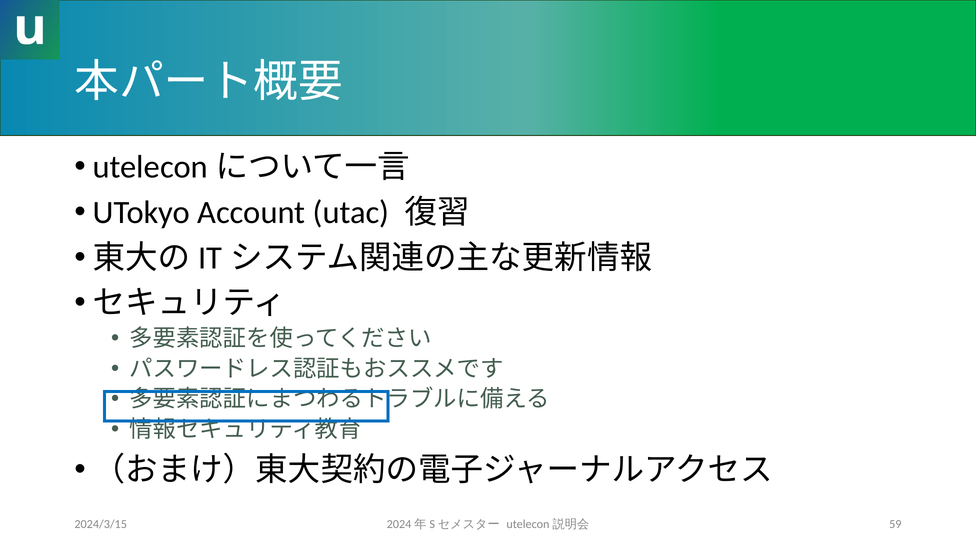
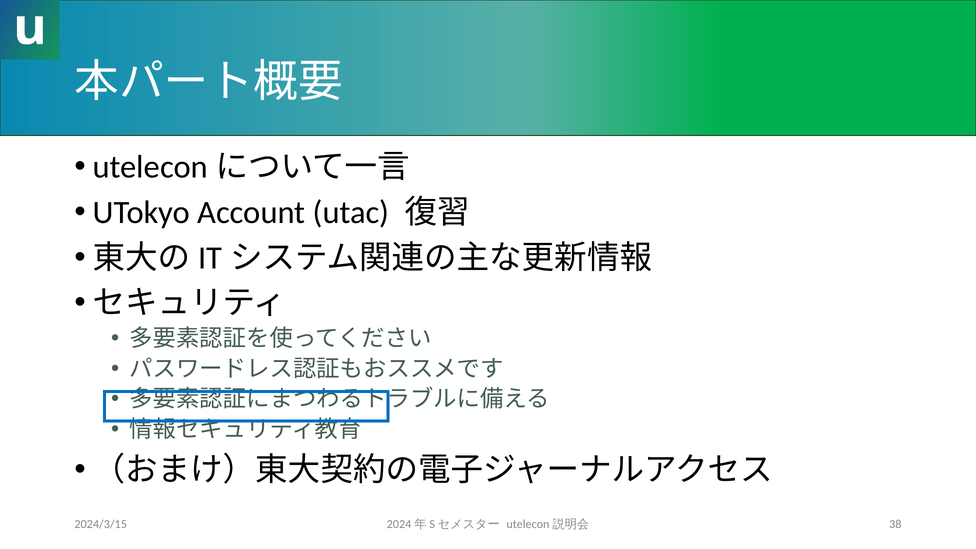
59: 59 -> 38
